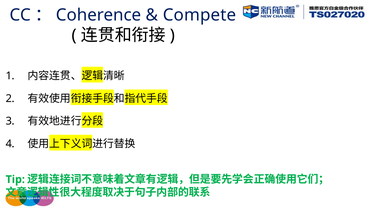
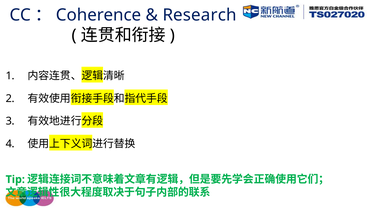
Compete: Compete -> Research
